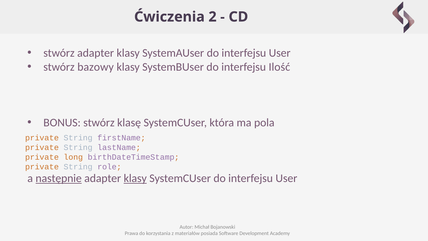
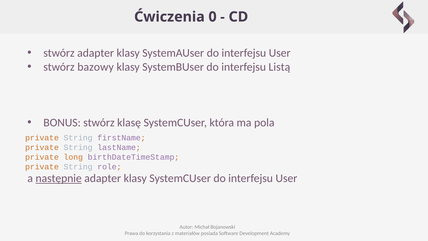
2: 2 -> 0
Ilość: Ilość -> Listą
klasy at (135, 178) underline: present -> none
